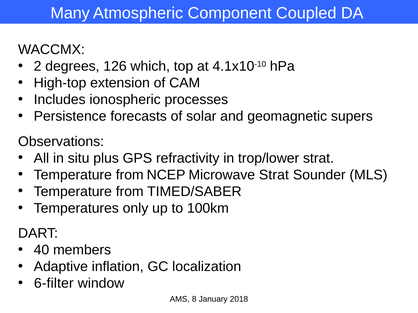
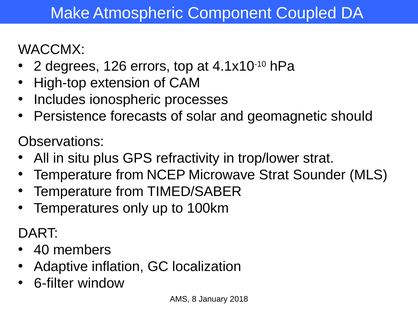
Many: Many -> Make
which: which -> errors
supers: supers -> should
